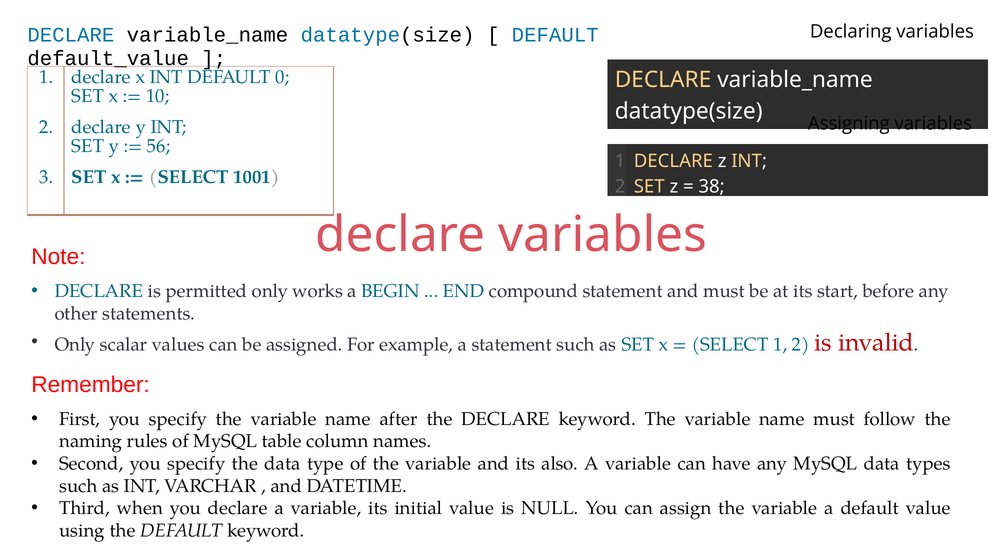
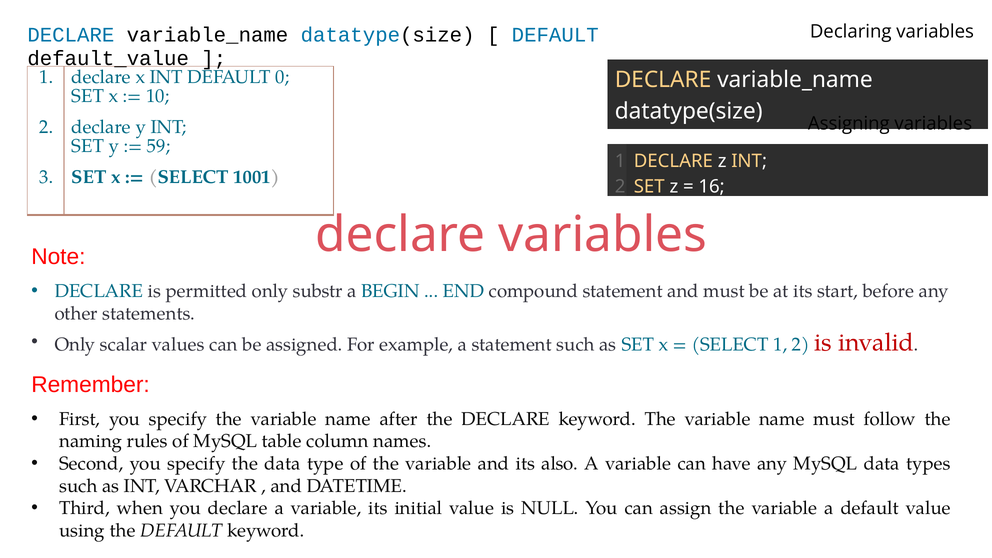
56: 56 -> 59
38: 38 -> 16
works: works -> substr
